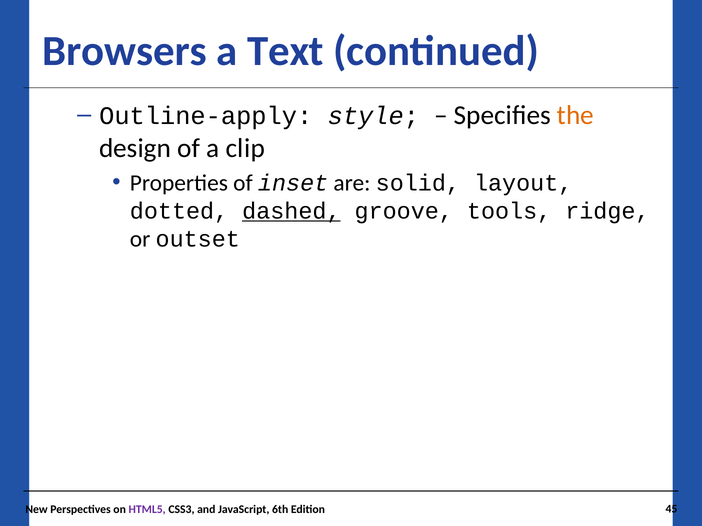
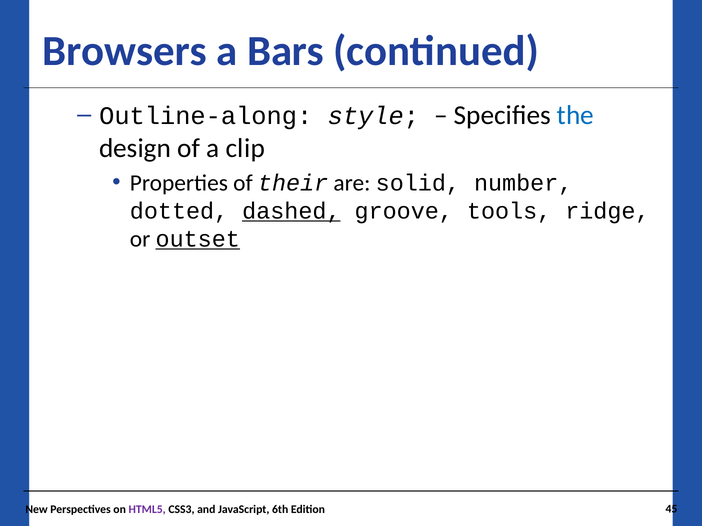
Text: Text -> Bars
Outline-apply: Outline-apply -> Outline-along
the colour: orange -> blue
inset: inset -> their
layout: layout -> number
outset underline: none -> present
